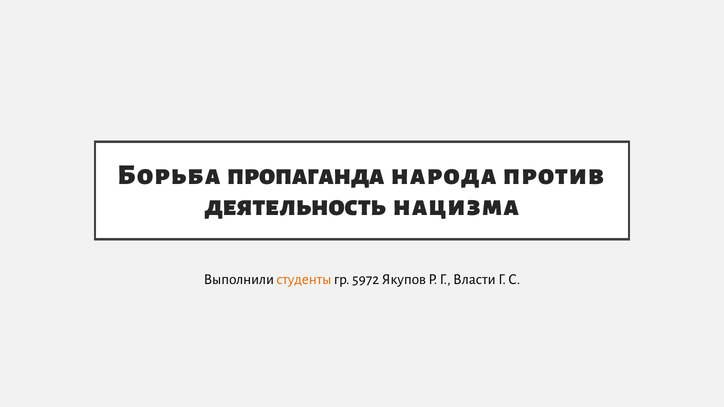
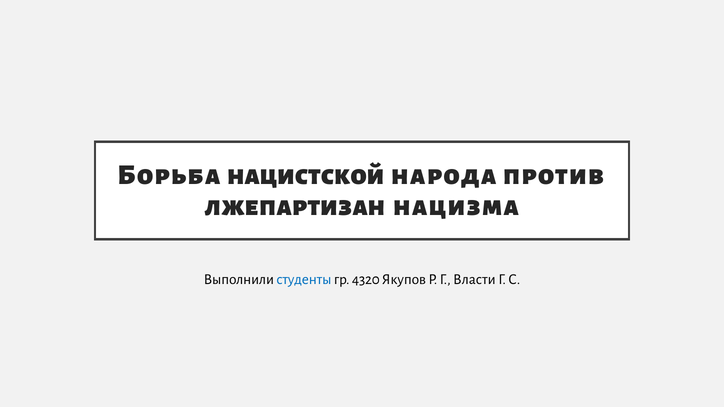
пропаганда: пропаганда -> нацистской
деятельность: деятельность -> лжепартизан
студенты colour: orange -> blue
5972: 5972 -> 4320
